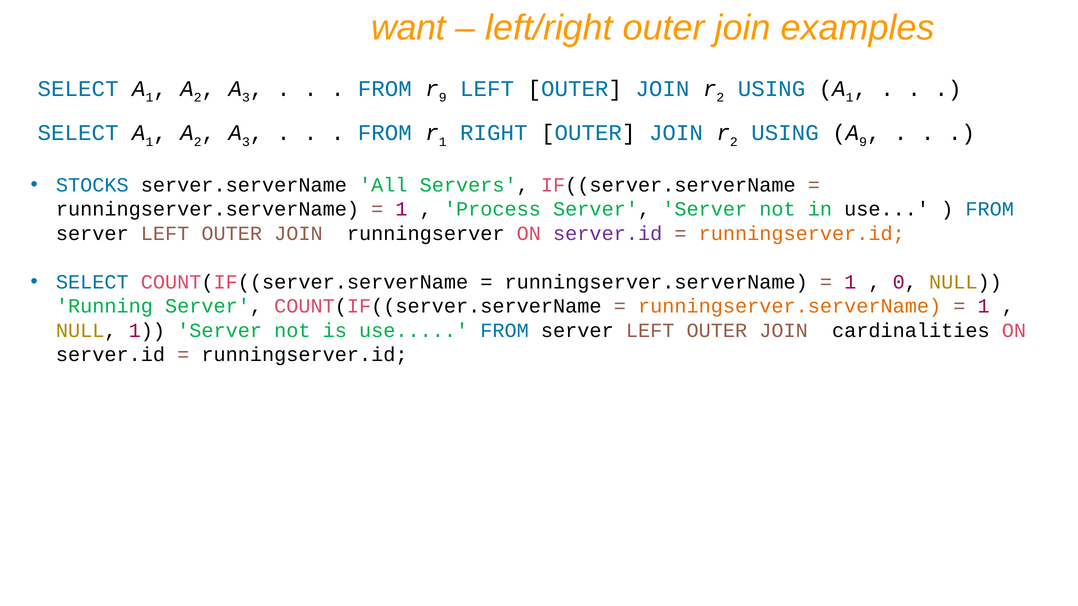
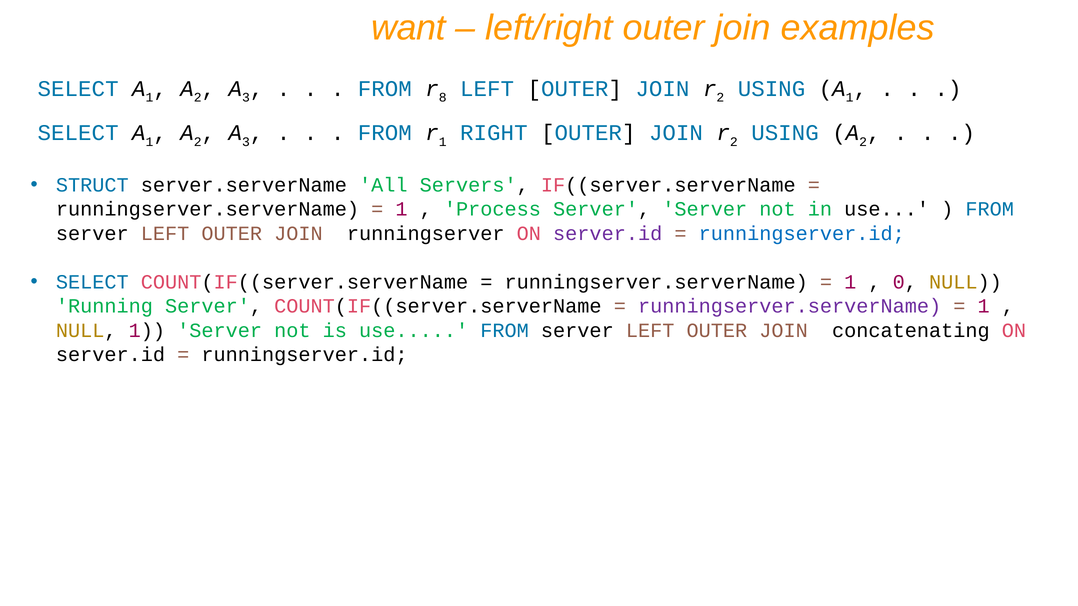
9 at (443, 98): 9 -> 8
9 at (863, 142): 9 -> 2
STOCKS: STOCKS -> STRUCT
runningserver.id at (802, 234) colour: orange -> blue
runningserver.serverName at (790, 306) colour: orange -> purple
cardinalities: cardinalities -> concatenating
